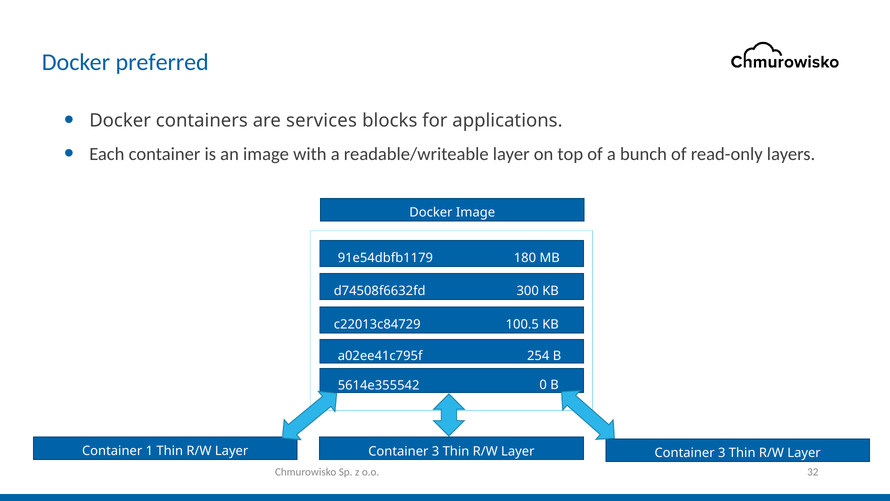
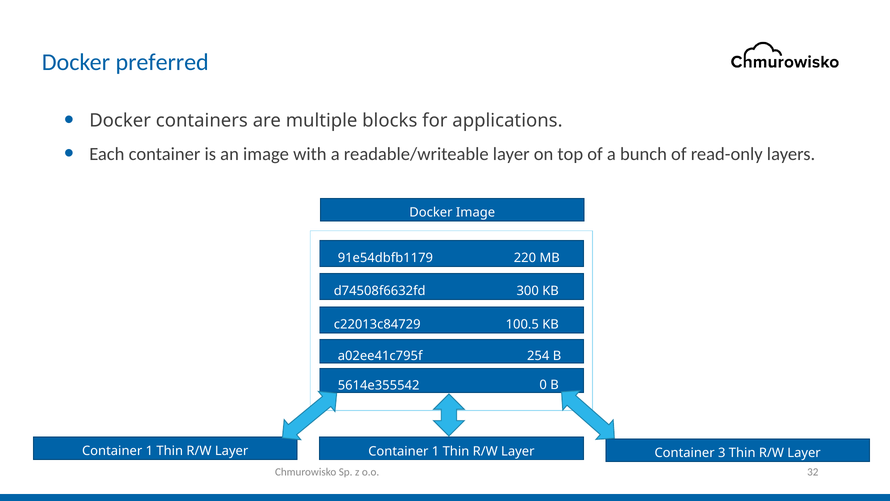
services: services -> multiple
180: 180 -> 220
3 at (436, 451): 3 -> 1
